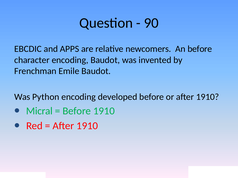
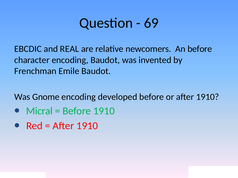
90: 90 -> 69
APPS: APPS -> REAL
Python: Python -> Gnome
